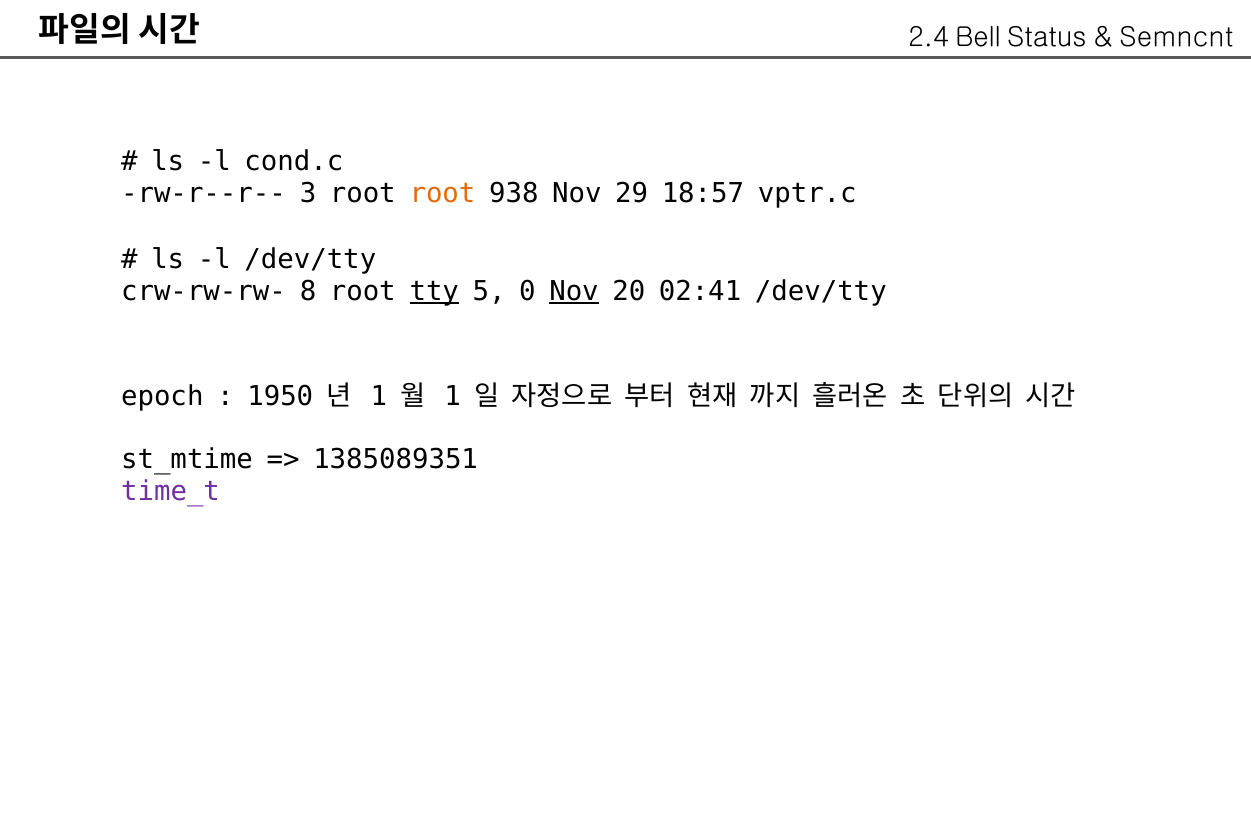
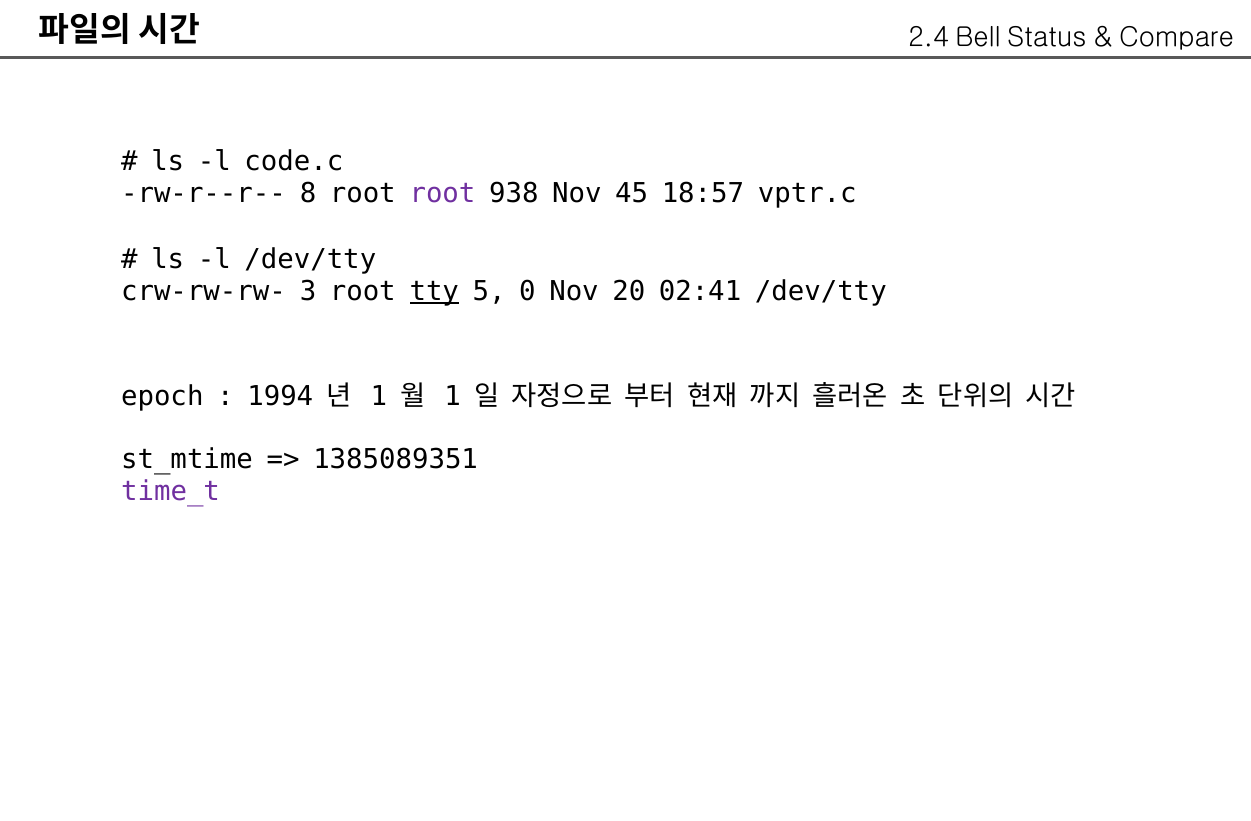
Semncnt: Semncnt -> Compare
cond.c: cond.c -> code.c
3: 3 -> 8
root at (442, 194) colour: orange -> purple
29: 29 -> 45
8: 8 -> 3
Nov at (574, 291) underline: present -> none
1950: 1950 -> 1994
